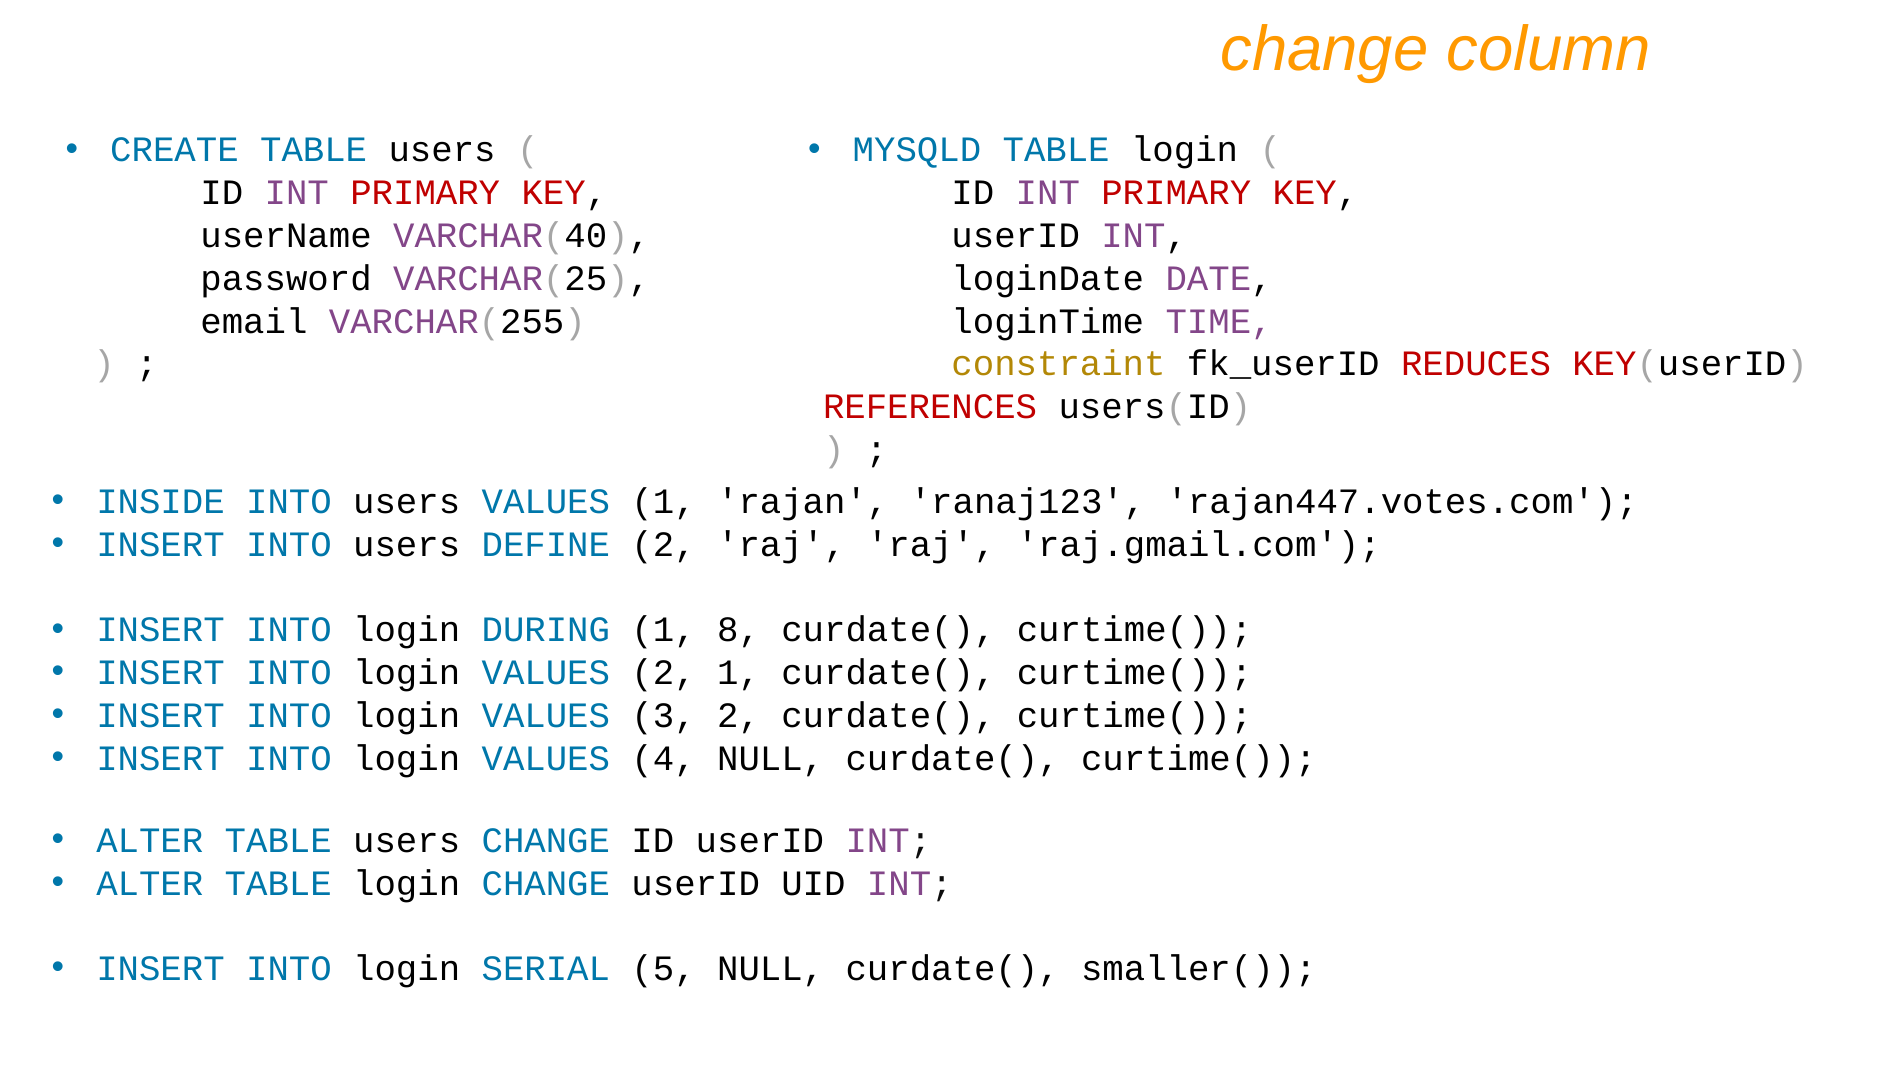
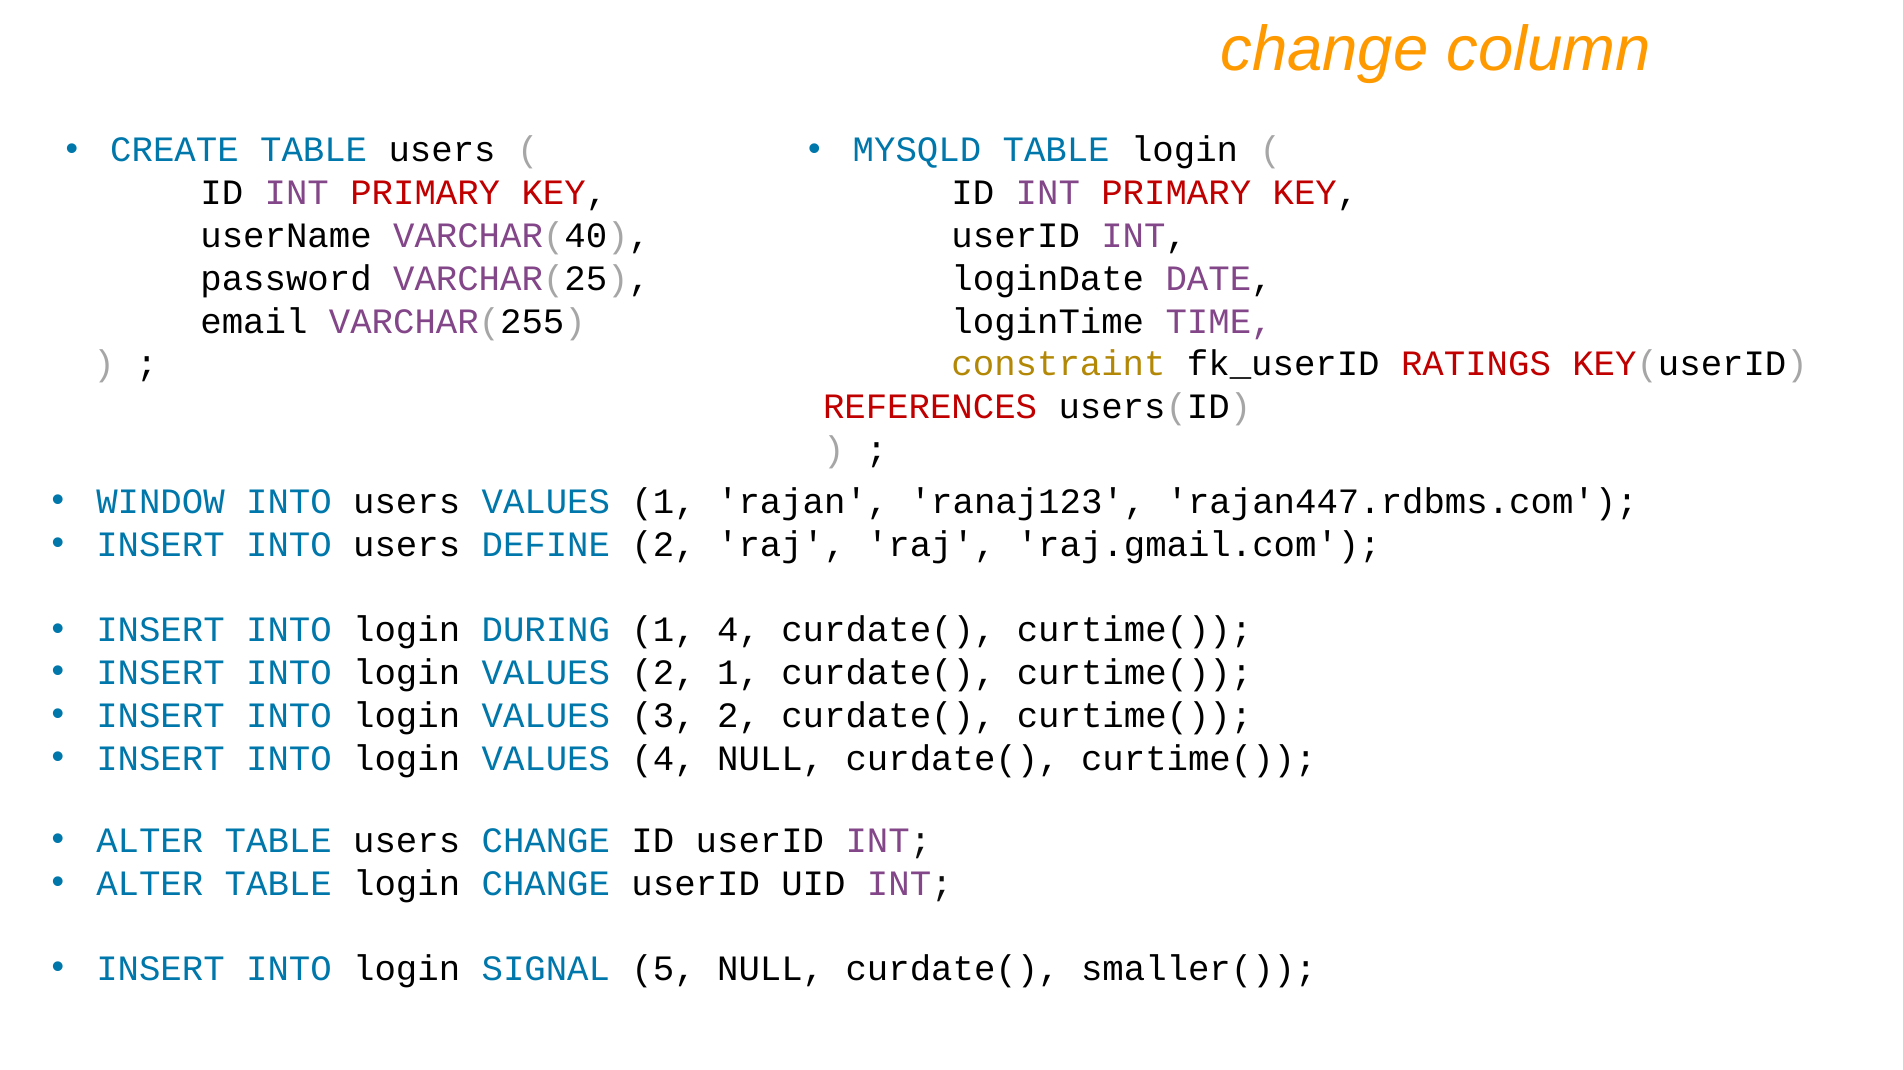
REDUCES: REDUCES -> RATINGS
INSIDE: INSIDE -> WINDOW
rajan447.votes.com: rajan447.votes.com -> rajan447.rdbms.com
1 8: 8 -> 4
SERIAL: SERIAL -> SIGNAL
